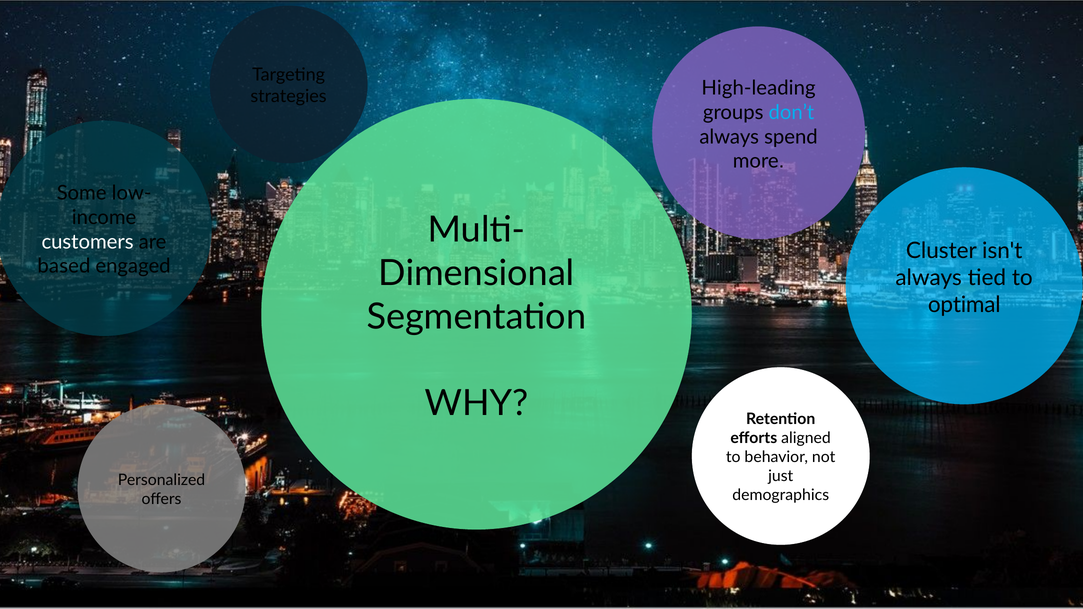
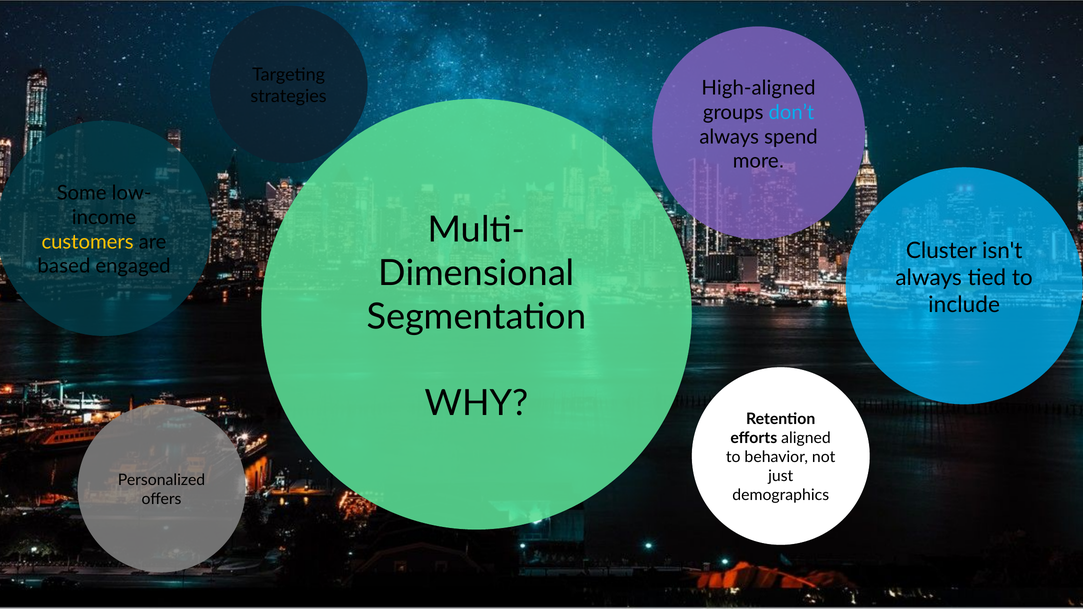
High-leading: High-leading -> High-aligned
customers colour: white -> yellow
optimal: optimal -> include
